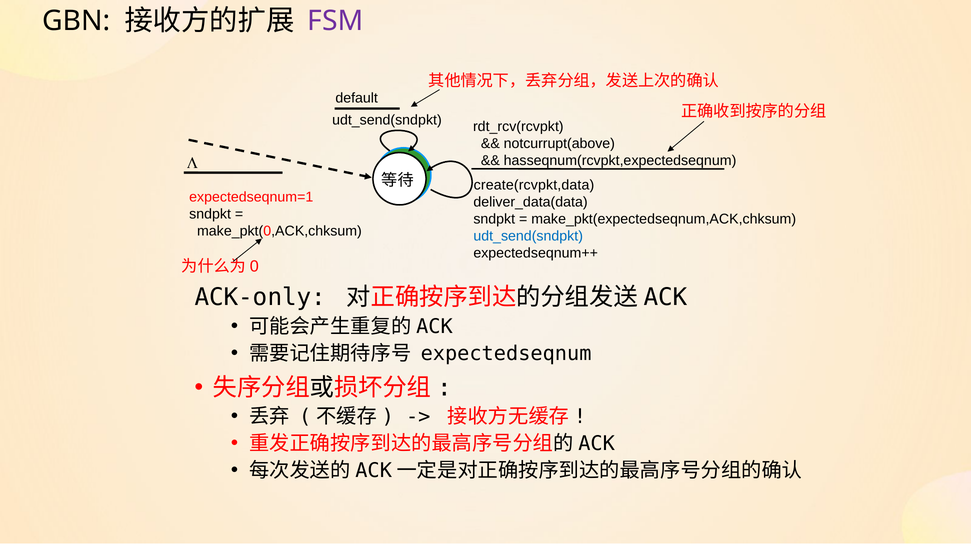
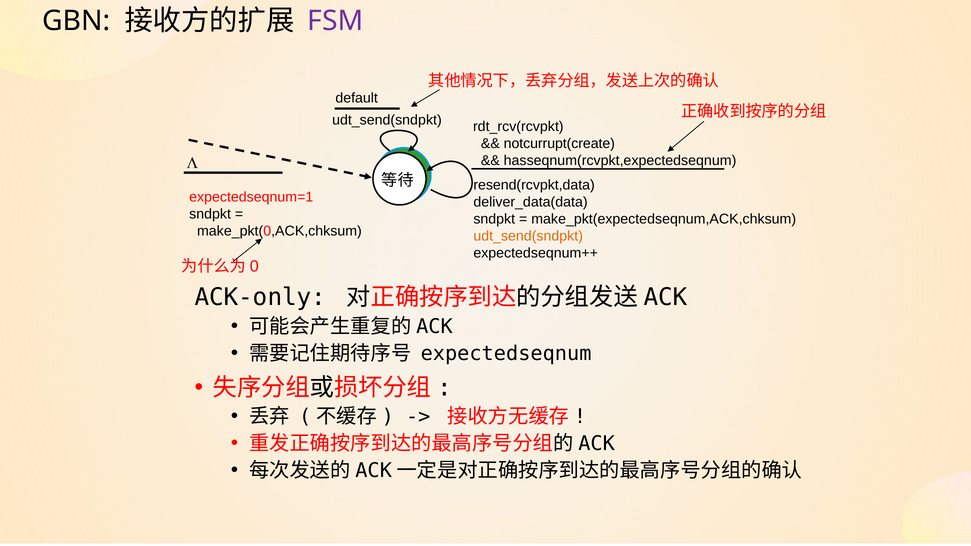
notcurrupt(above: notcurrupt(above -> notcurrupt(create
create(rcvpkt,data: create(rcvpkt,data -> resend(rcvpkt,data
udt_send(sndpkt at (528, 236) colour: blue -> orange
